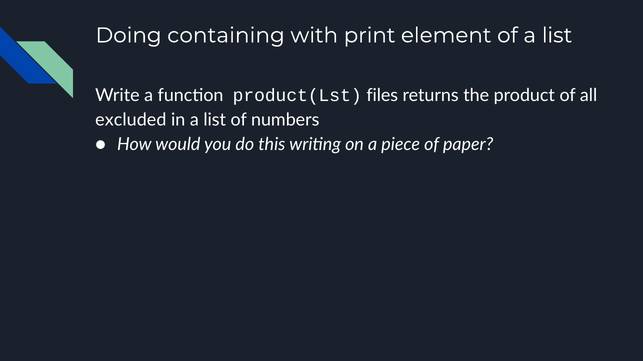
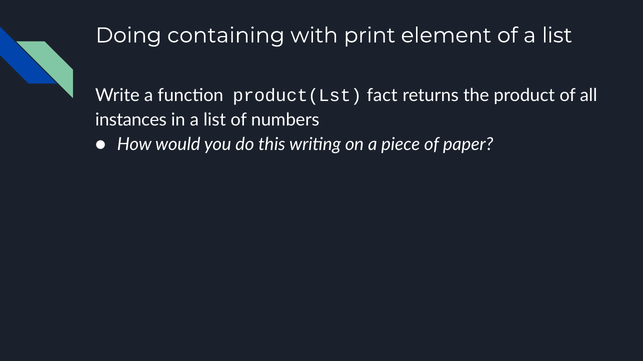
files: files -> fact
excluded: excluded -> instances
